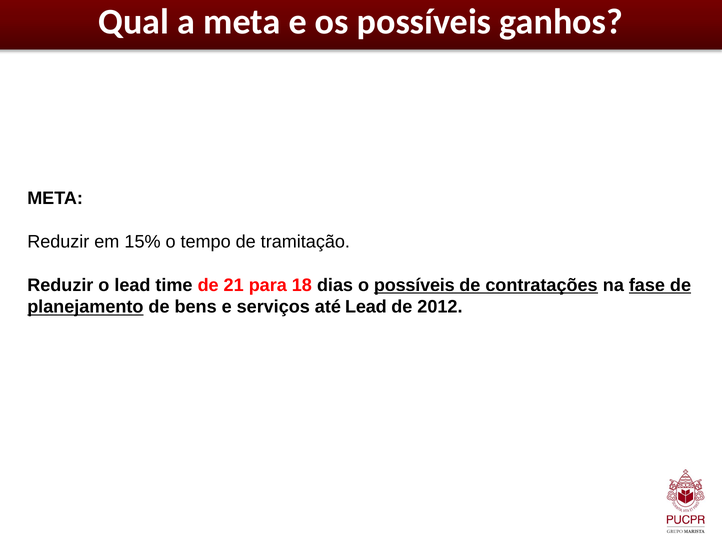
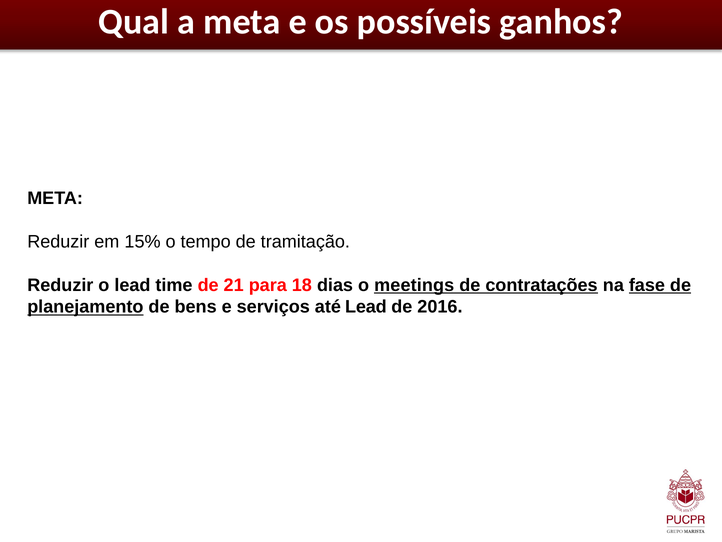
o possíveis: possíveis -> meetings
2012: 2012 -> 2016
